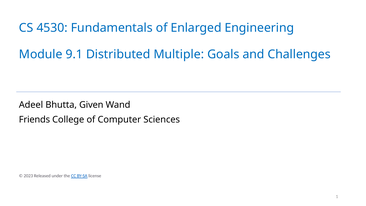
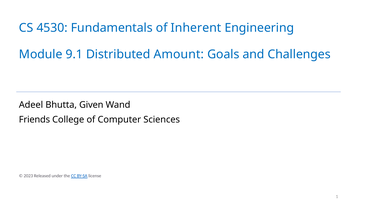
Enlarged: Enlarged -> Inherent
Multiple: Multiple -> Amount
